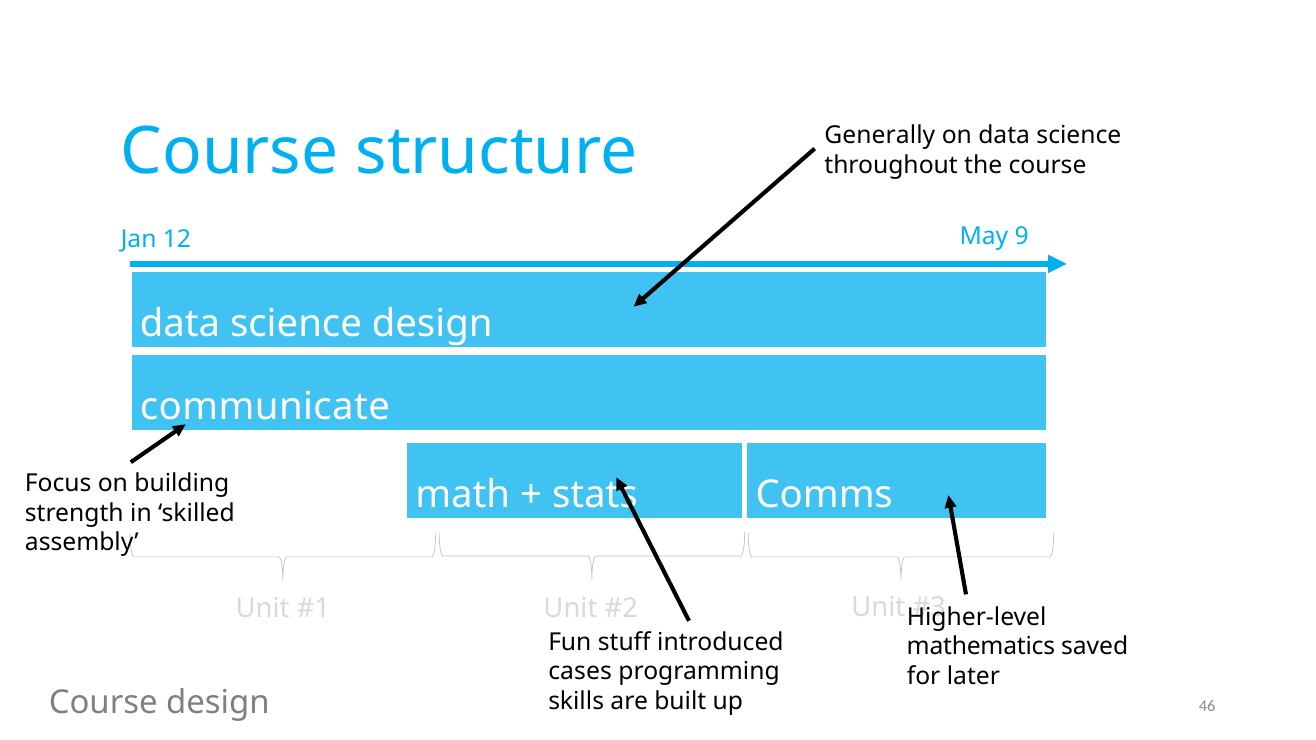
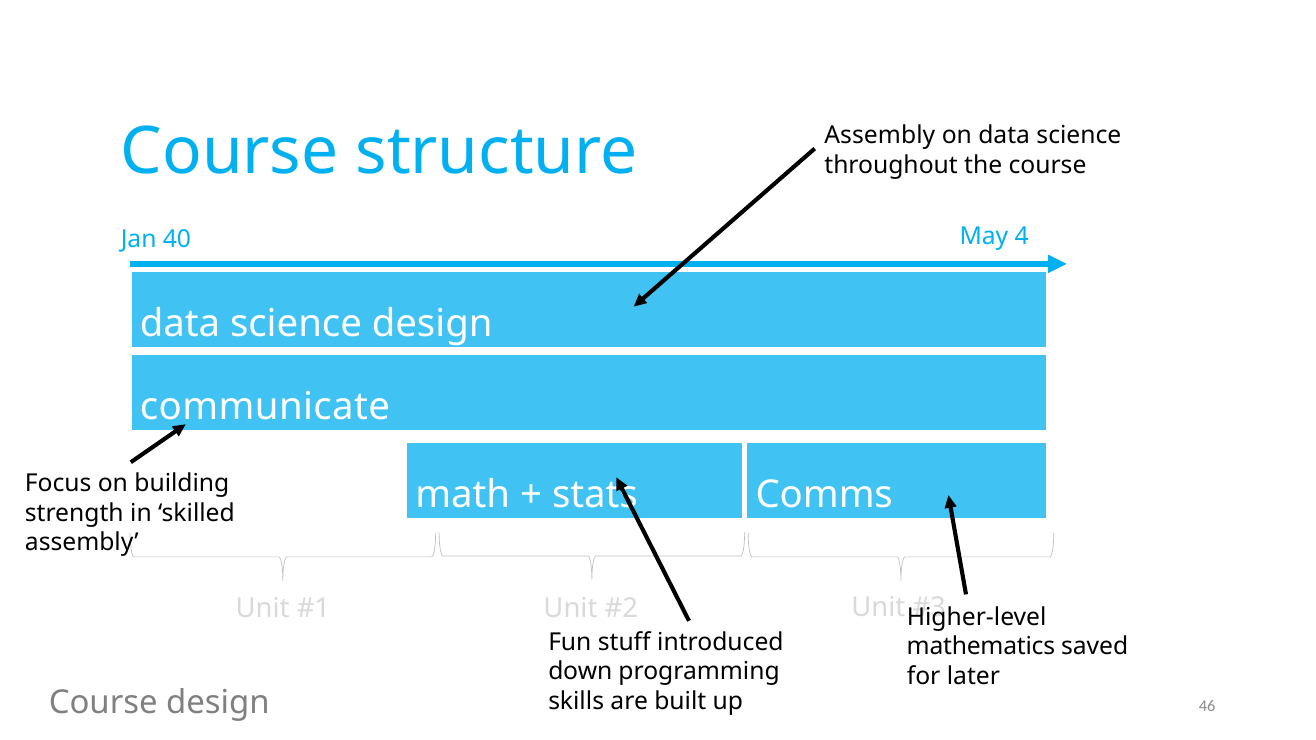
Generally at (880, 136): Generally -> Assembly
12: 12 -> 40
9: 9 -> 4
cases: cases -> down
